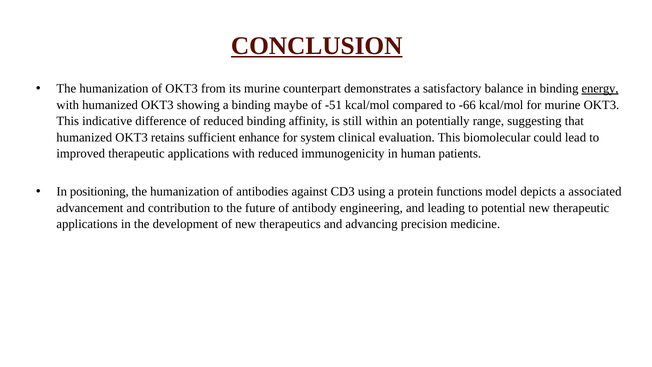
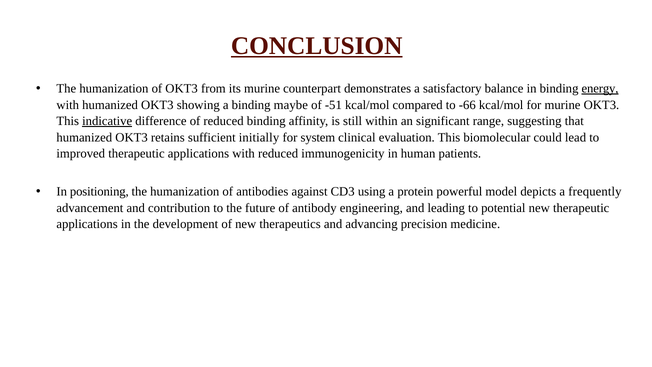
indicative underline: none -> present
potentially: potentially -> significant
enhance: enhance -> initially
functions: functions -> powerful
associated: associated -> frequently
